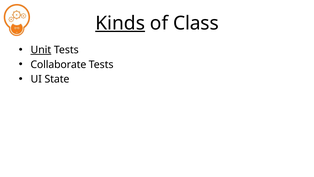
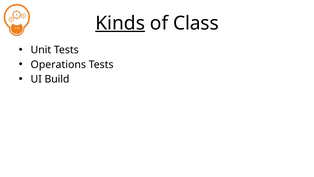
Unit underline: present -> none
Collaborate: Collaborate -> Operations
State: State -> Build
